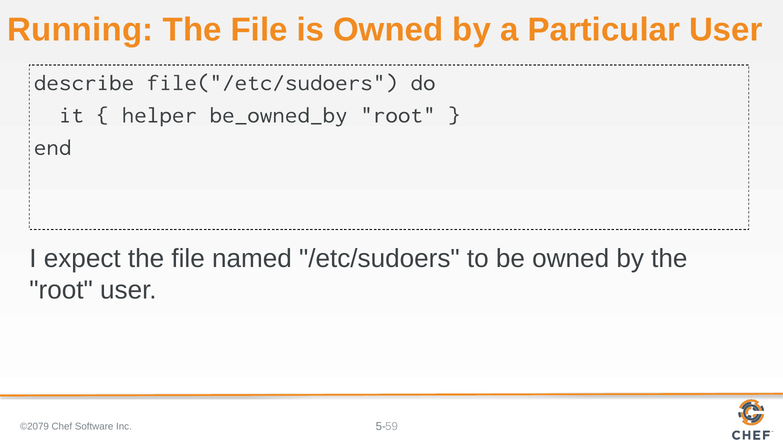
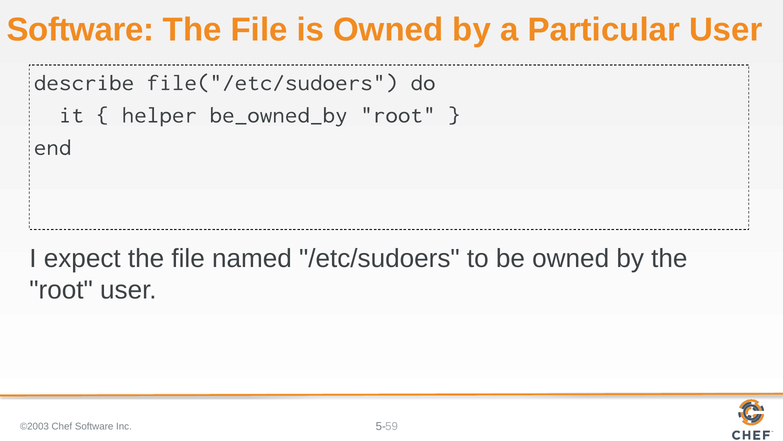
Running at (80, 30): Running -> Software
©2079: ©2079 -> ©2003
